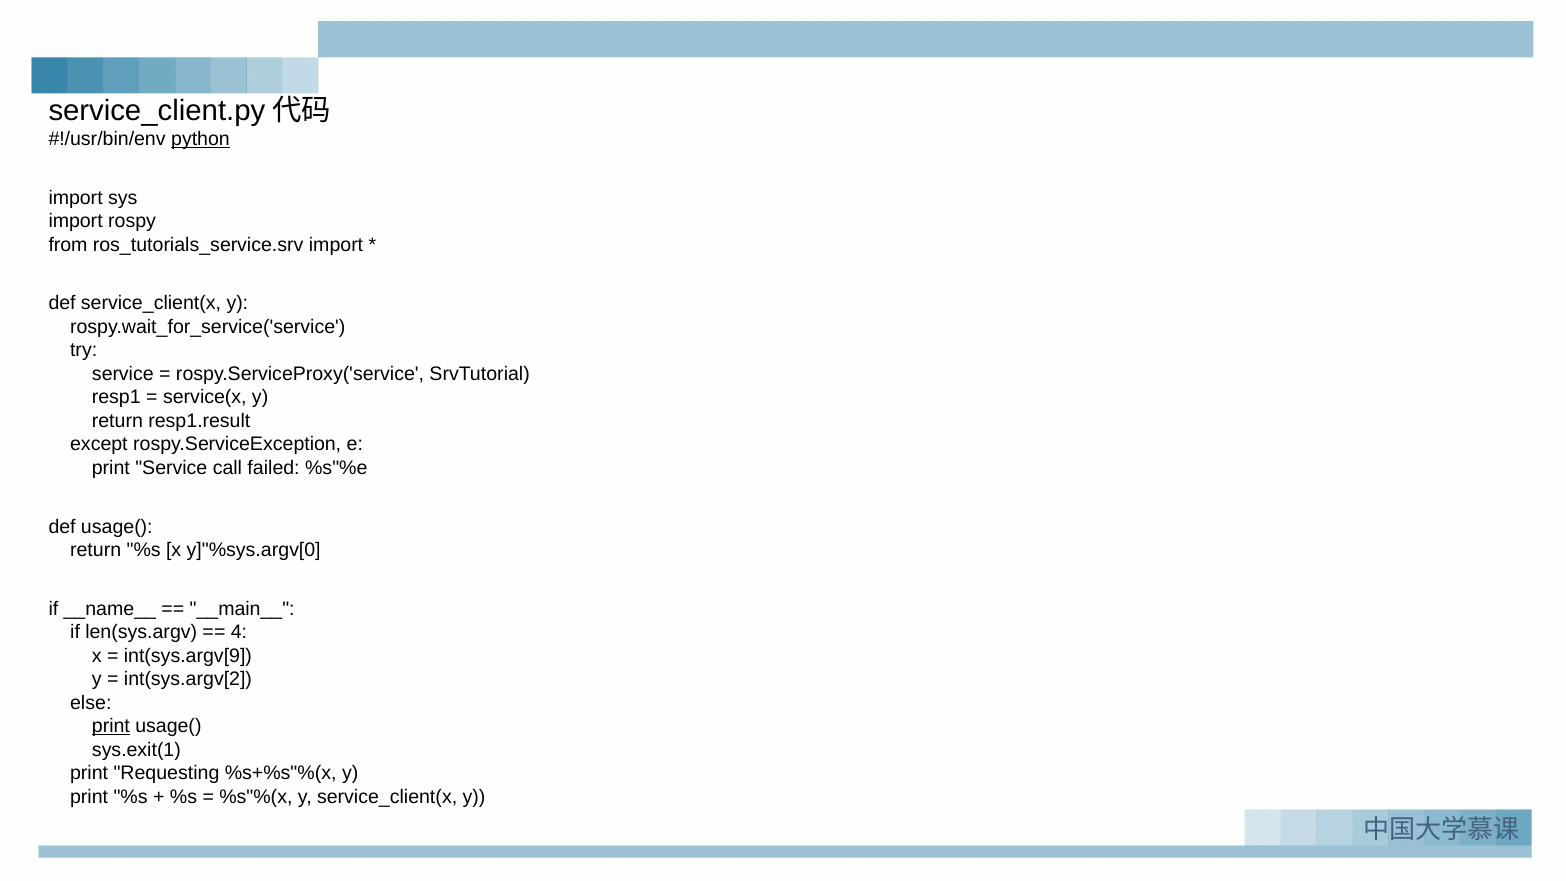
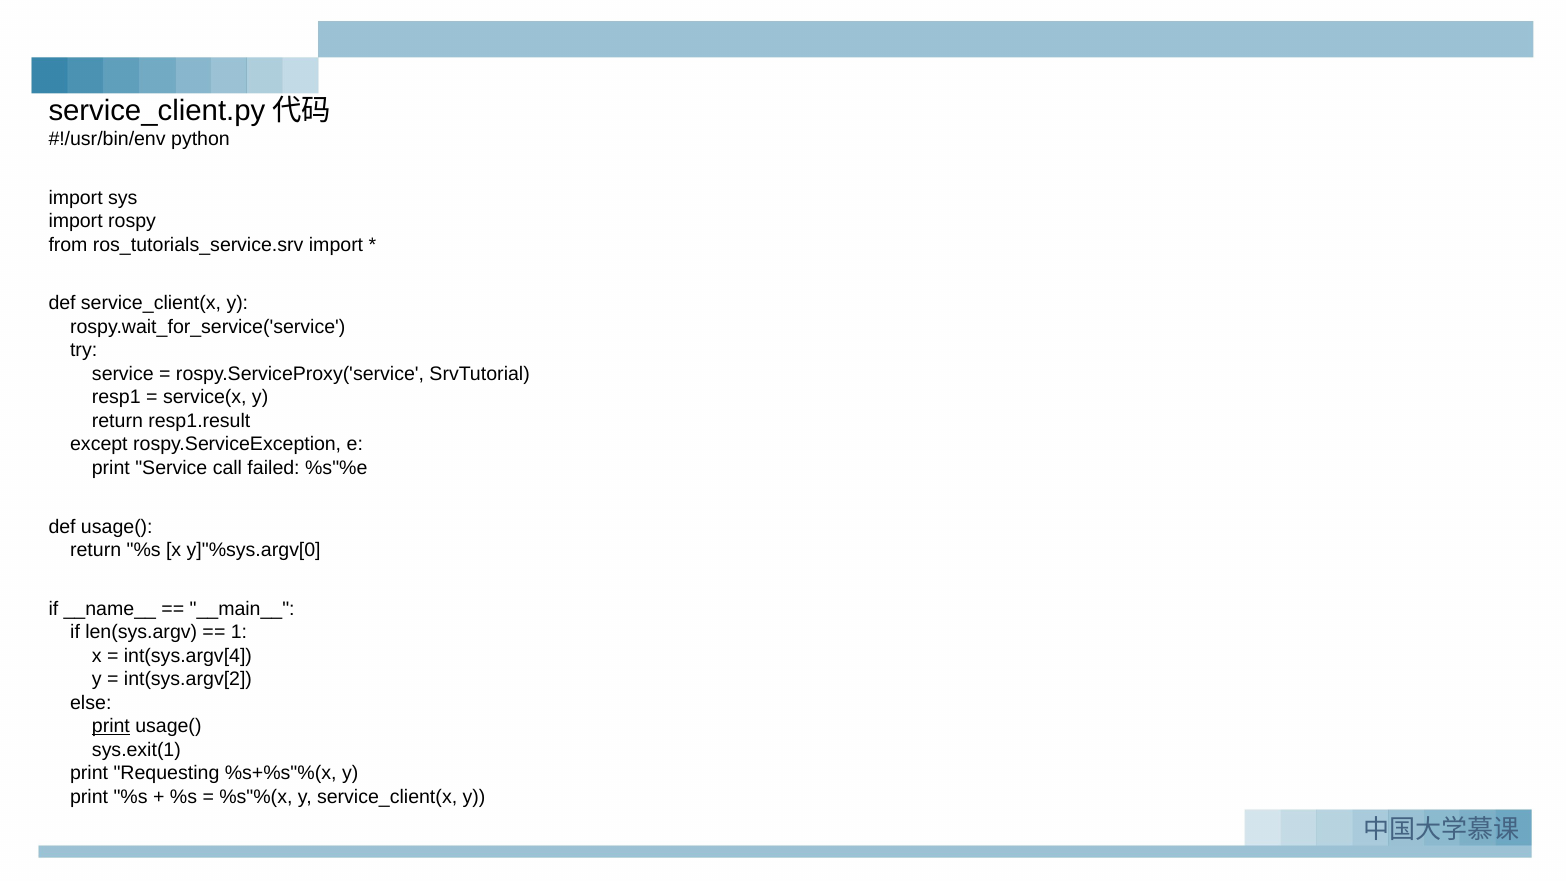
python underline: present -> none
4: 4 -> 1
int(sys.argv[9: int(sys.argv[9 -> int(sys.argv[4
